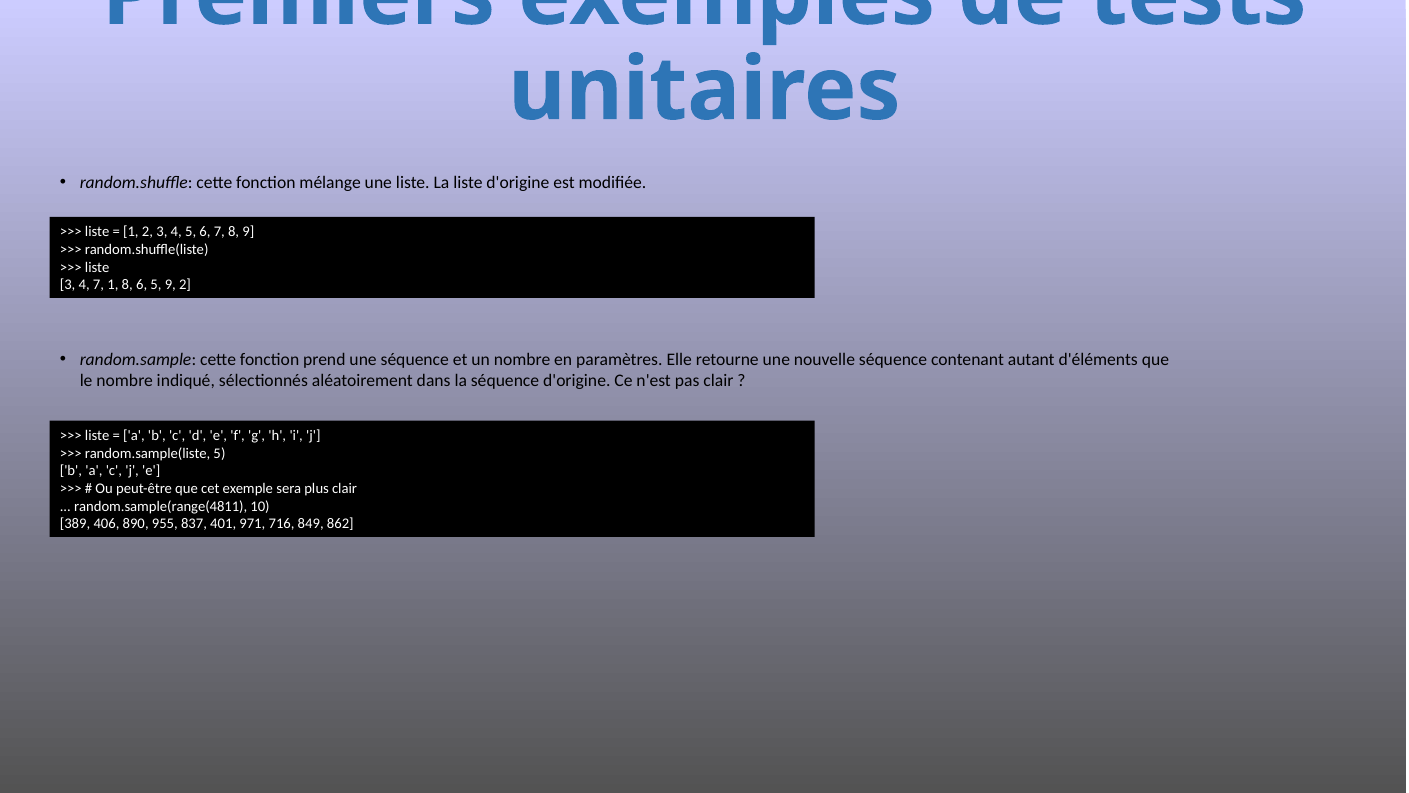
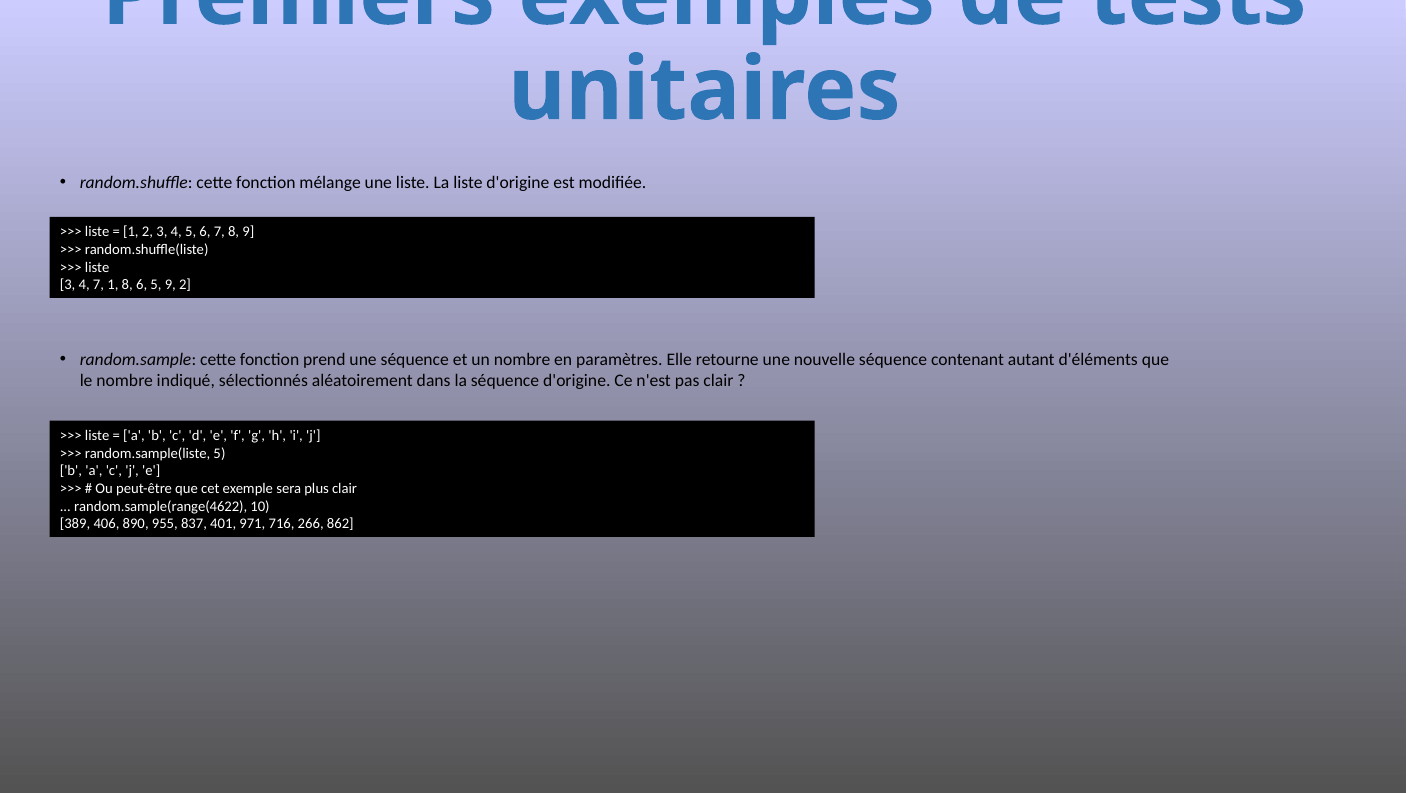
random.sample(range(4811: random.sample(range(4811 -> random.sample(range(4622
849: 849 -> 266
